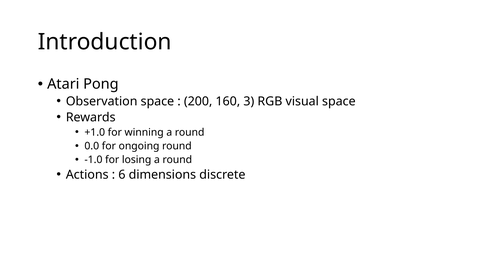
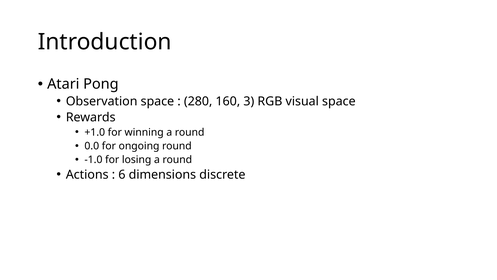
200: 200 -> 280
